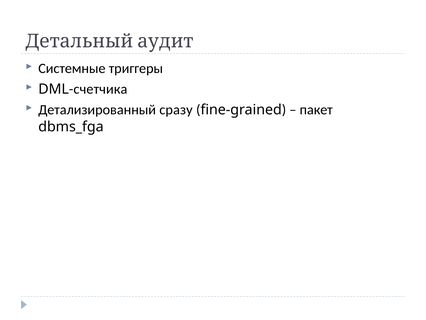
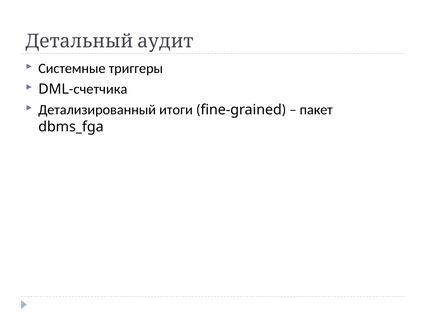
сразу: сразу -> итоги
